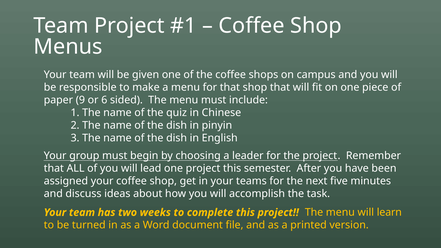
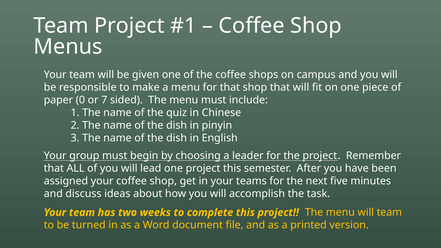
9: 9 -> 0
6: 6 -> 7
will learn: learn -> team
